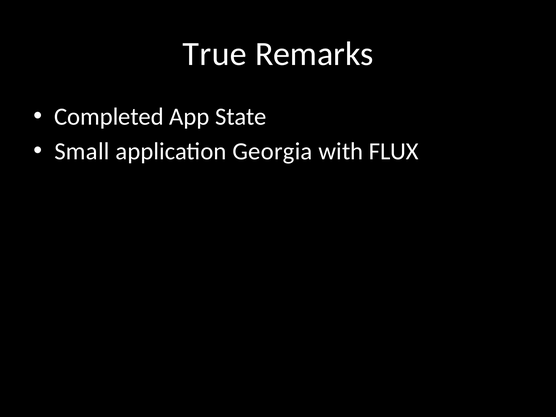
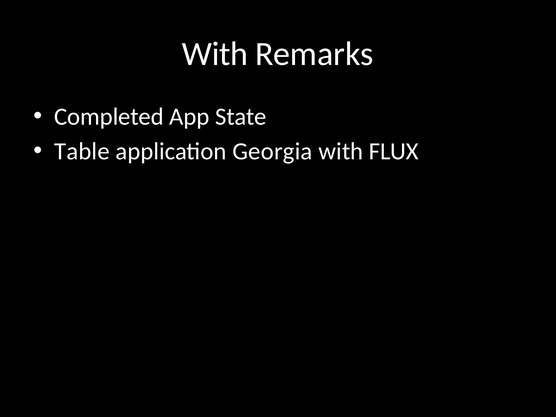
True at (215, 54): True -> With
Small: Small -> Table
